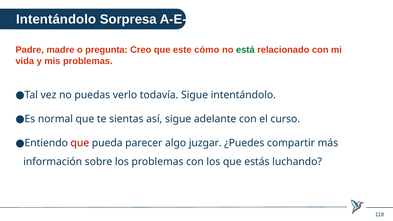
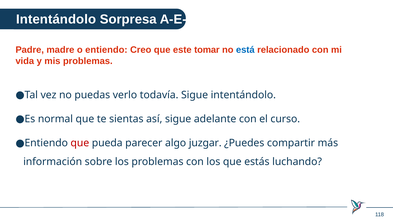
o pregunta: pregunta -> entiendo
cómo: cómo -> tomar
está colour: green -> blue
